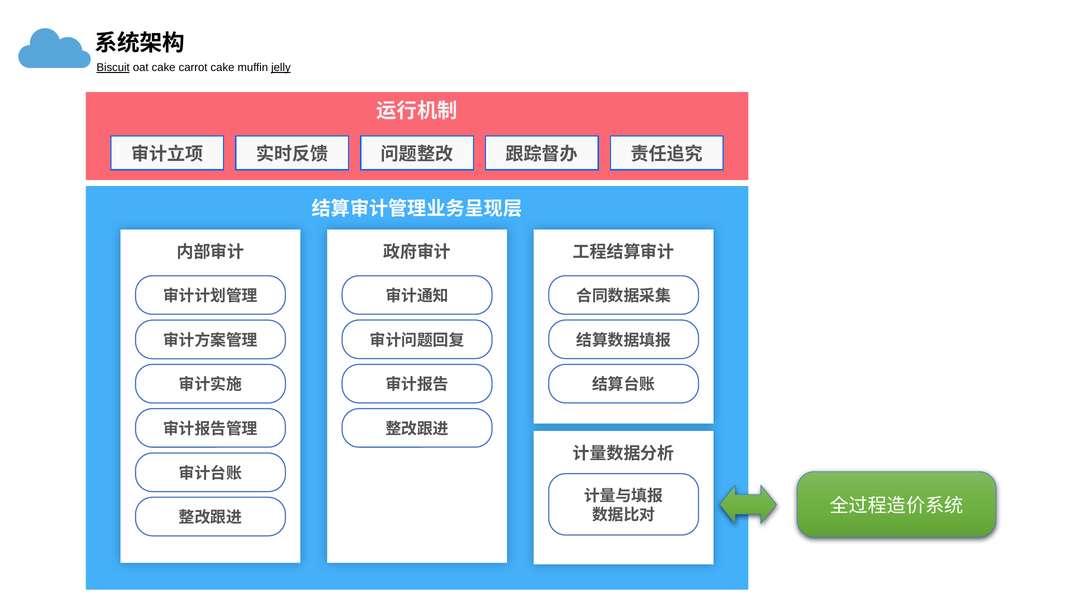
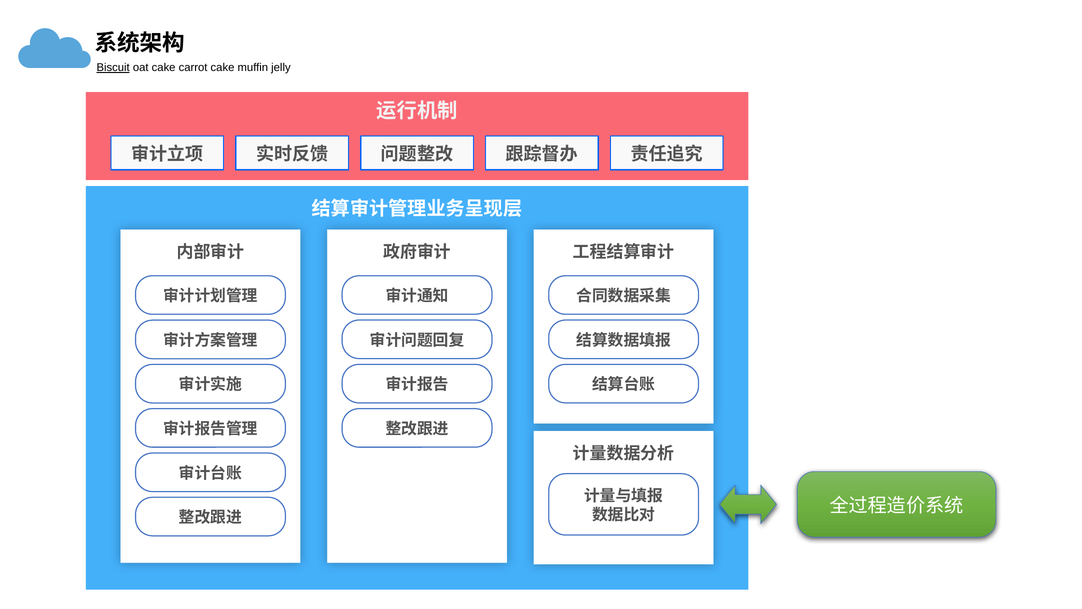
jelly underline: present -> none
